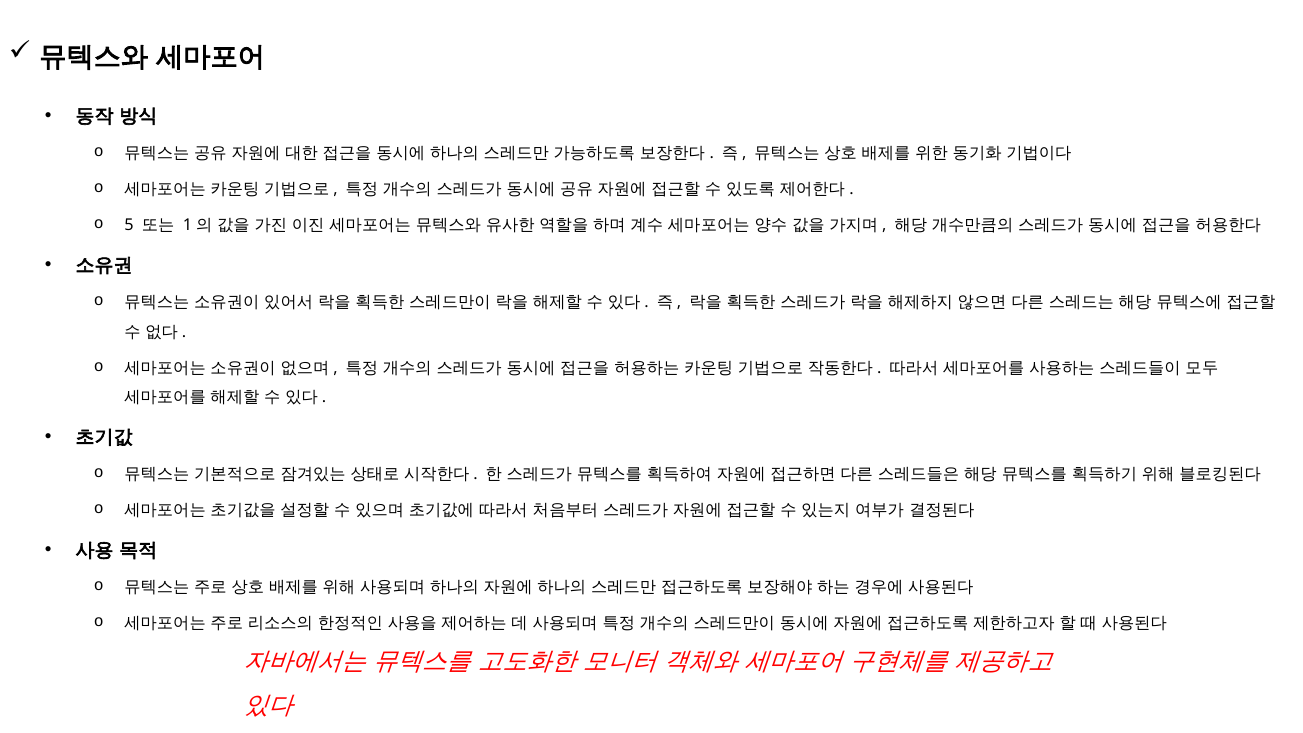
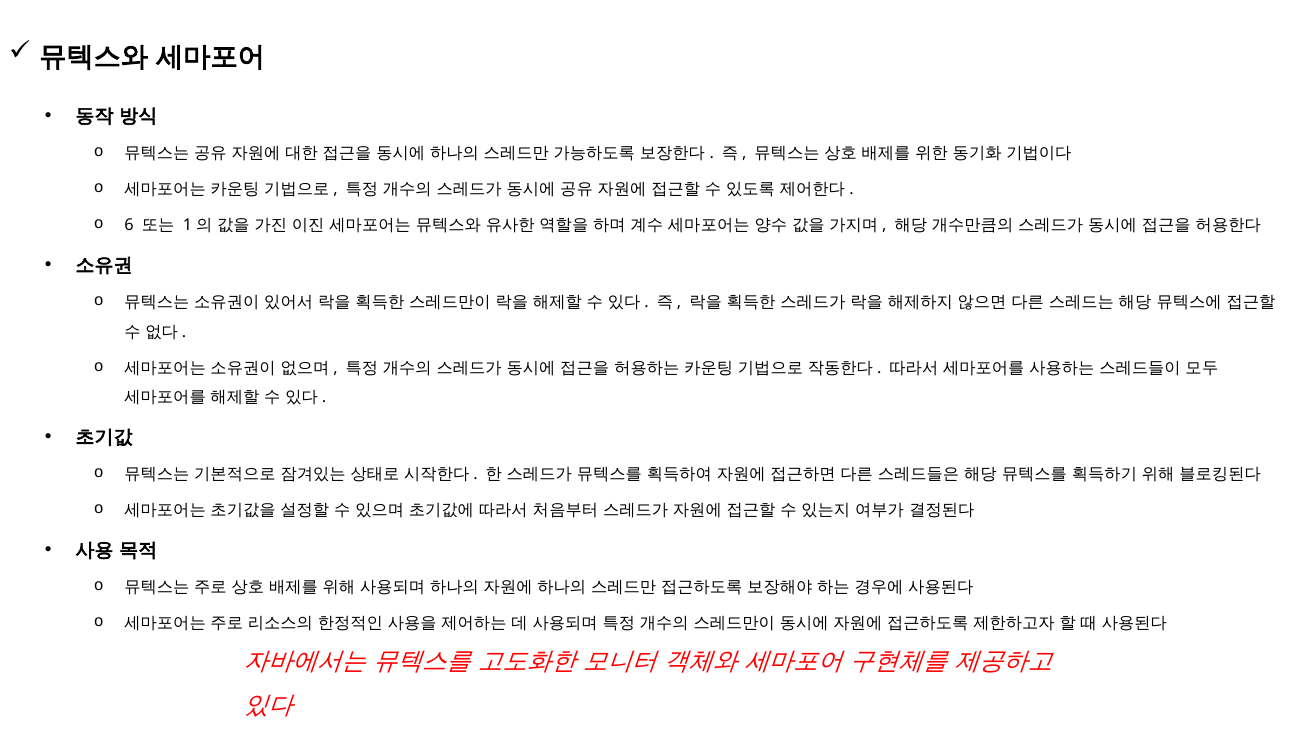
5: 5 -> 6
